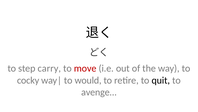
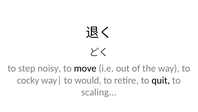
carry: carry -> noisy
move colour: red -> black
avenge: avenge -> scaling
